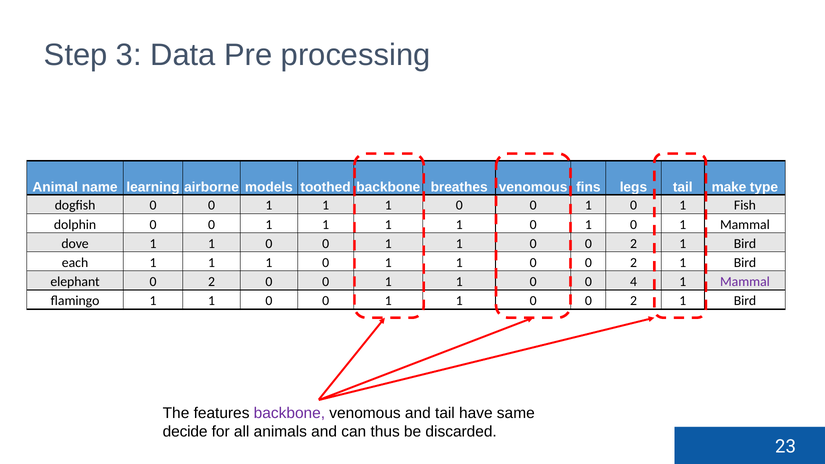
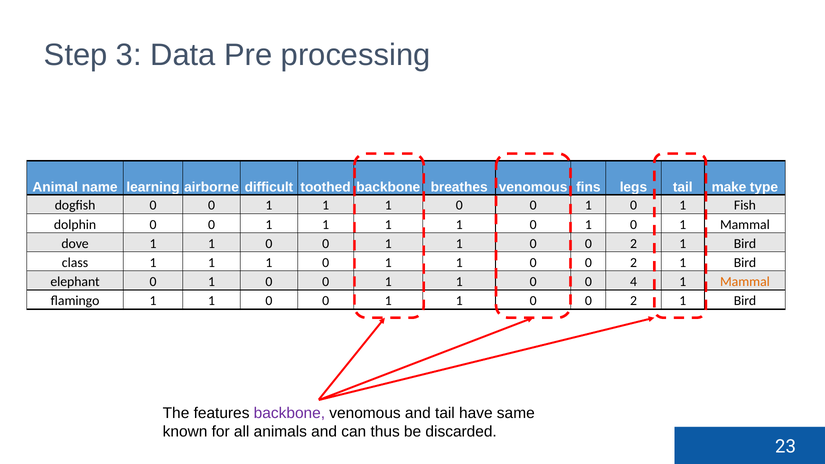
models: models -> difficult
each: each -> class
elephant 0 2: 2 -> 1
Mammal at (745, 282) colour: purple -> orange
decide: decide -> known
